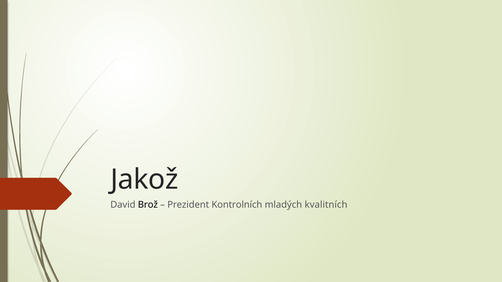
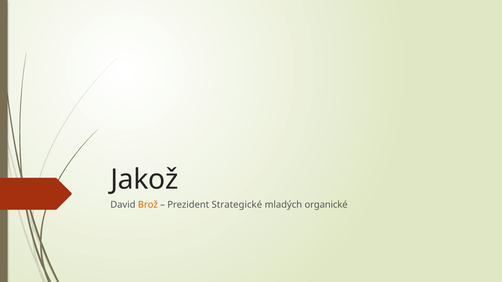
Brož colour: black -> orange
Kontrolních: Kontrolních -> Strategické
kvalitních: kvalitních -> organické
